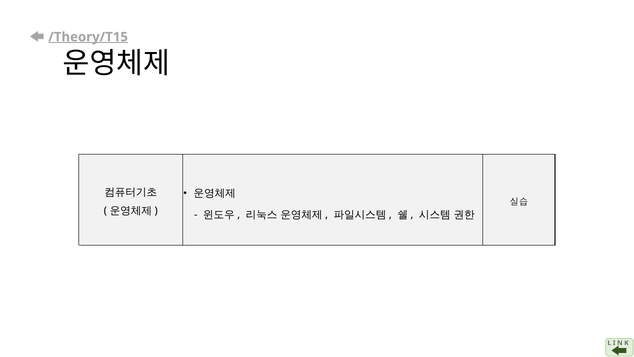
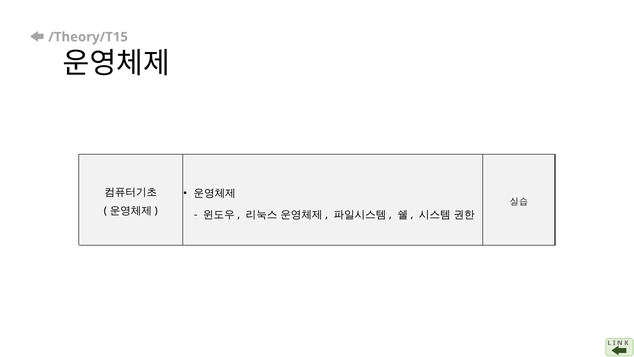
/Theory/T15 underline: present -> none
